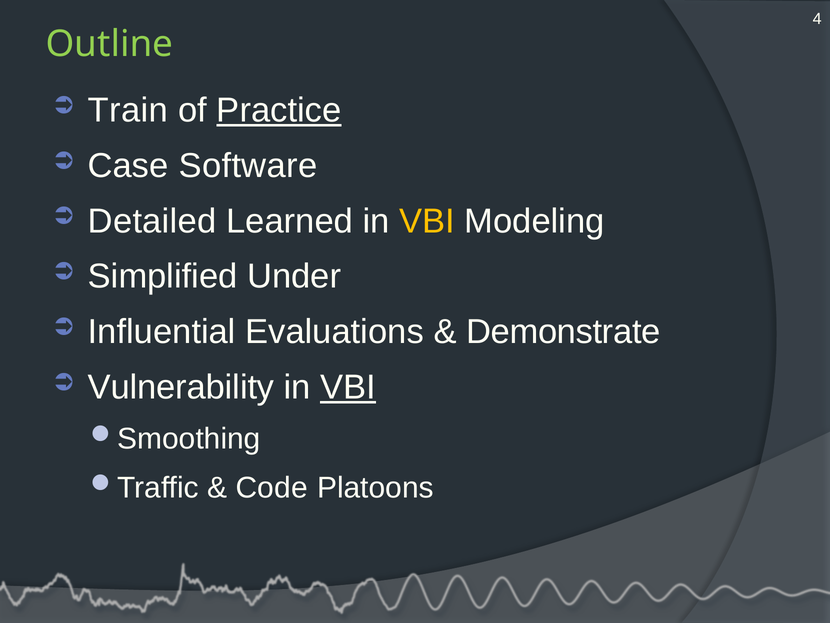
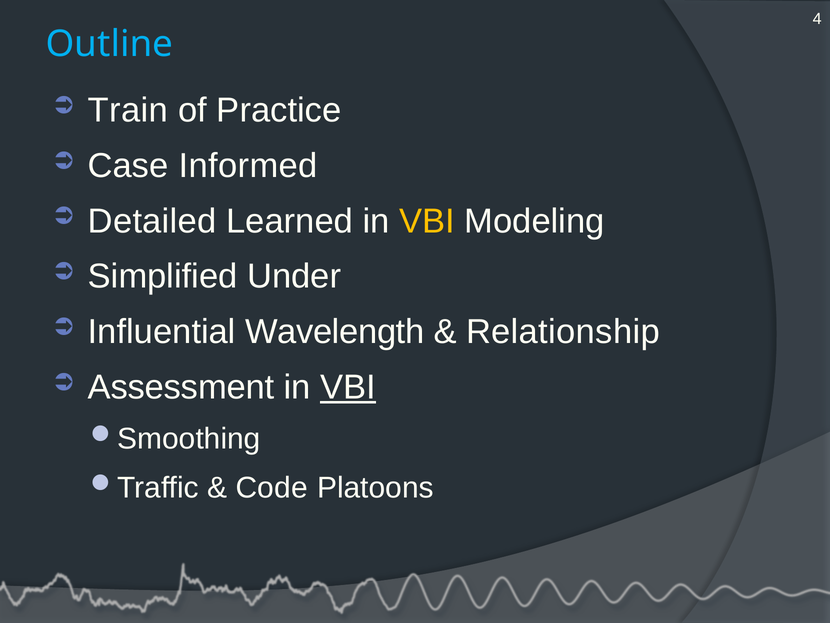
Outline colour: light green -> light blue
Practice underline: present -> none
Software: Software -> Informed
Evaluations: Evaluations -> Wavelength
Demonstrate: Demonstrate -> Relationship
Vulnerability: Vulnerability -> Assessment
